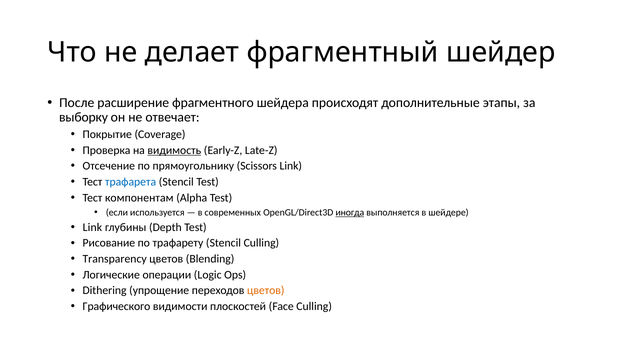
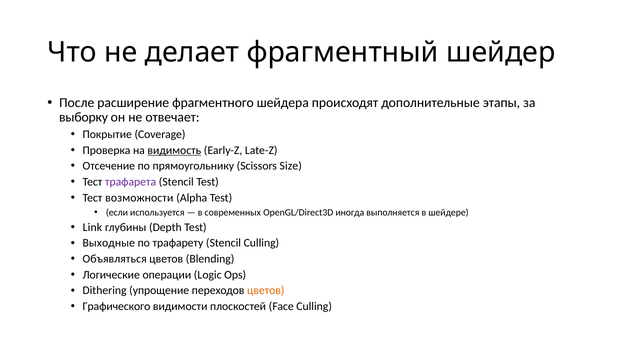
Scissors Link: Link -> Size
трафарета colour: blue -> purple
компонентам: компонентам -> возможности
иногда underline: present -> none
Рисование: Рисование -> Выходные
Transparency: Transparency -> Объявляться
